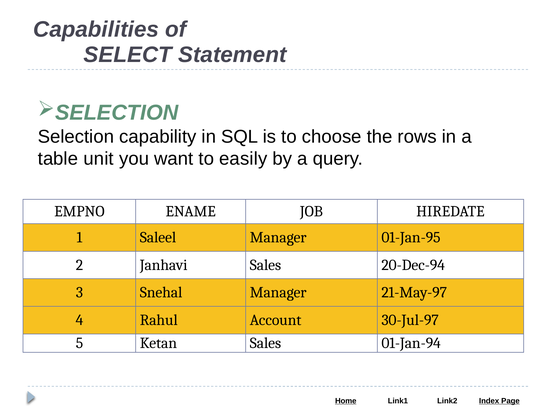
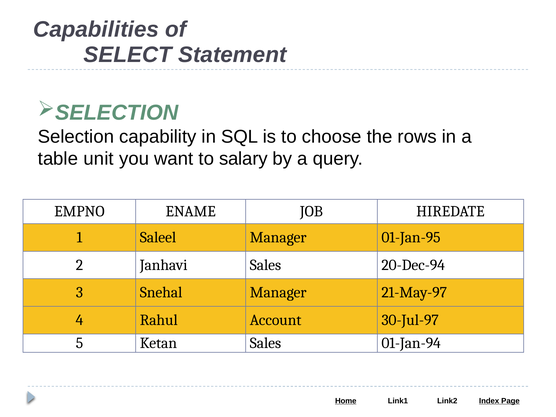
easily: easily -> salary
